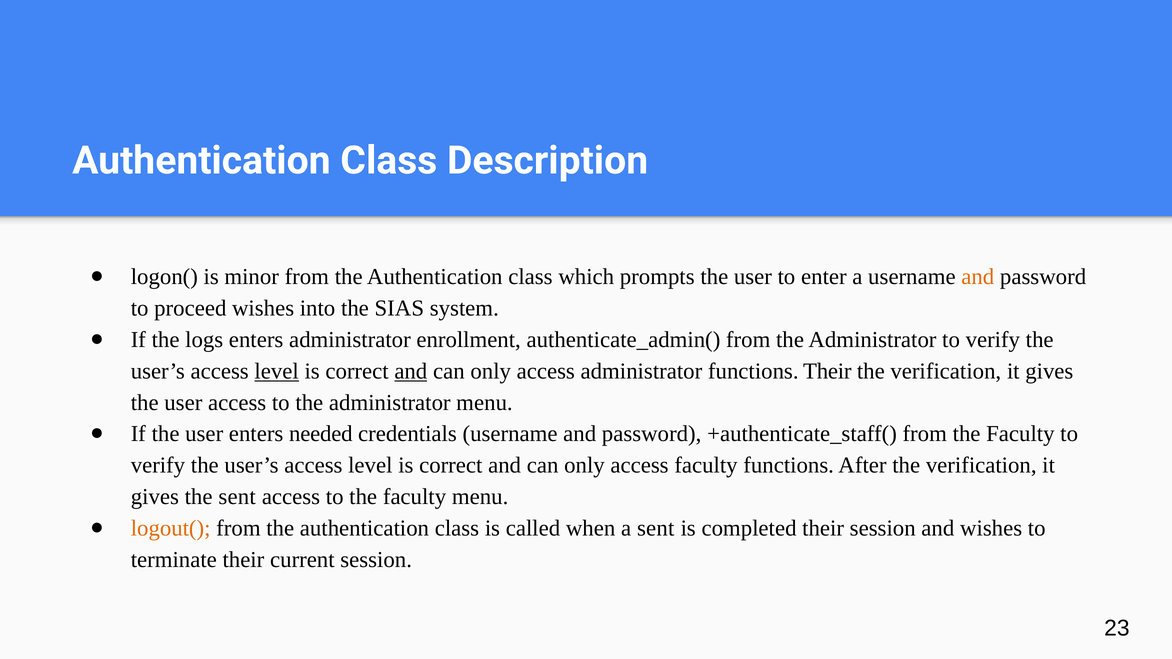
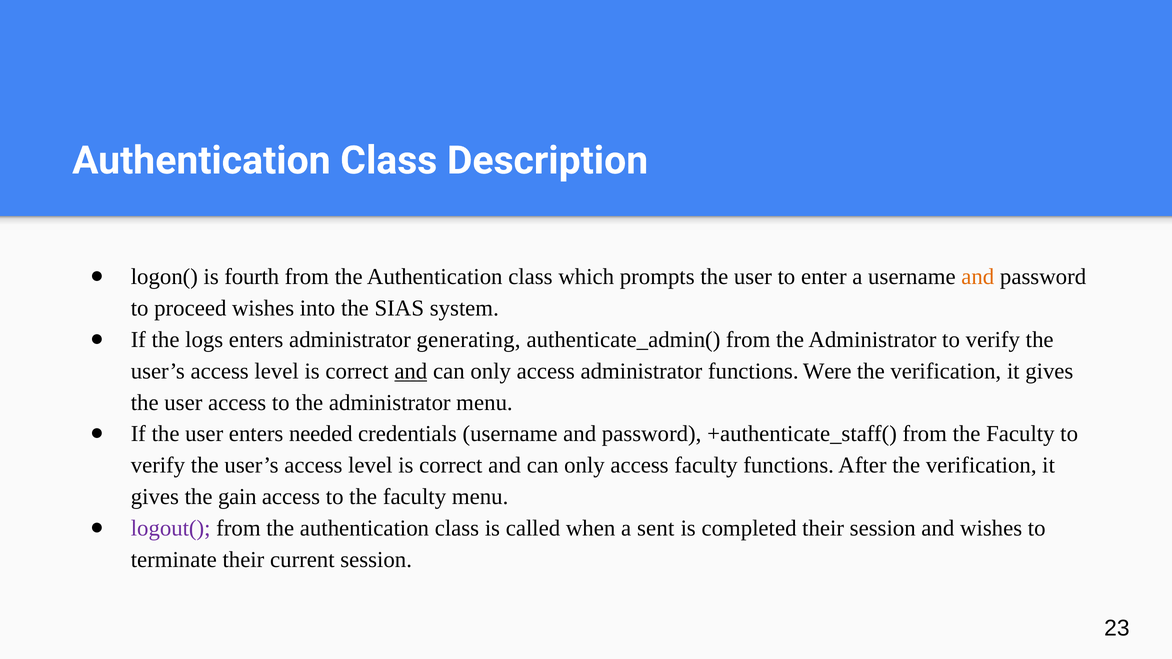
minor: minor -> fourth
enrollment: enrollment -> generating
level at (277, 371) underline: present -> none
functions Their: Their -> Were
the sent: sent -> gain
logout( colour: orange -> purple
